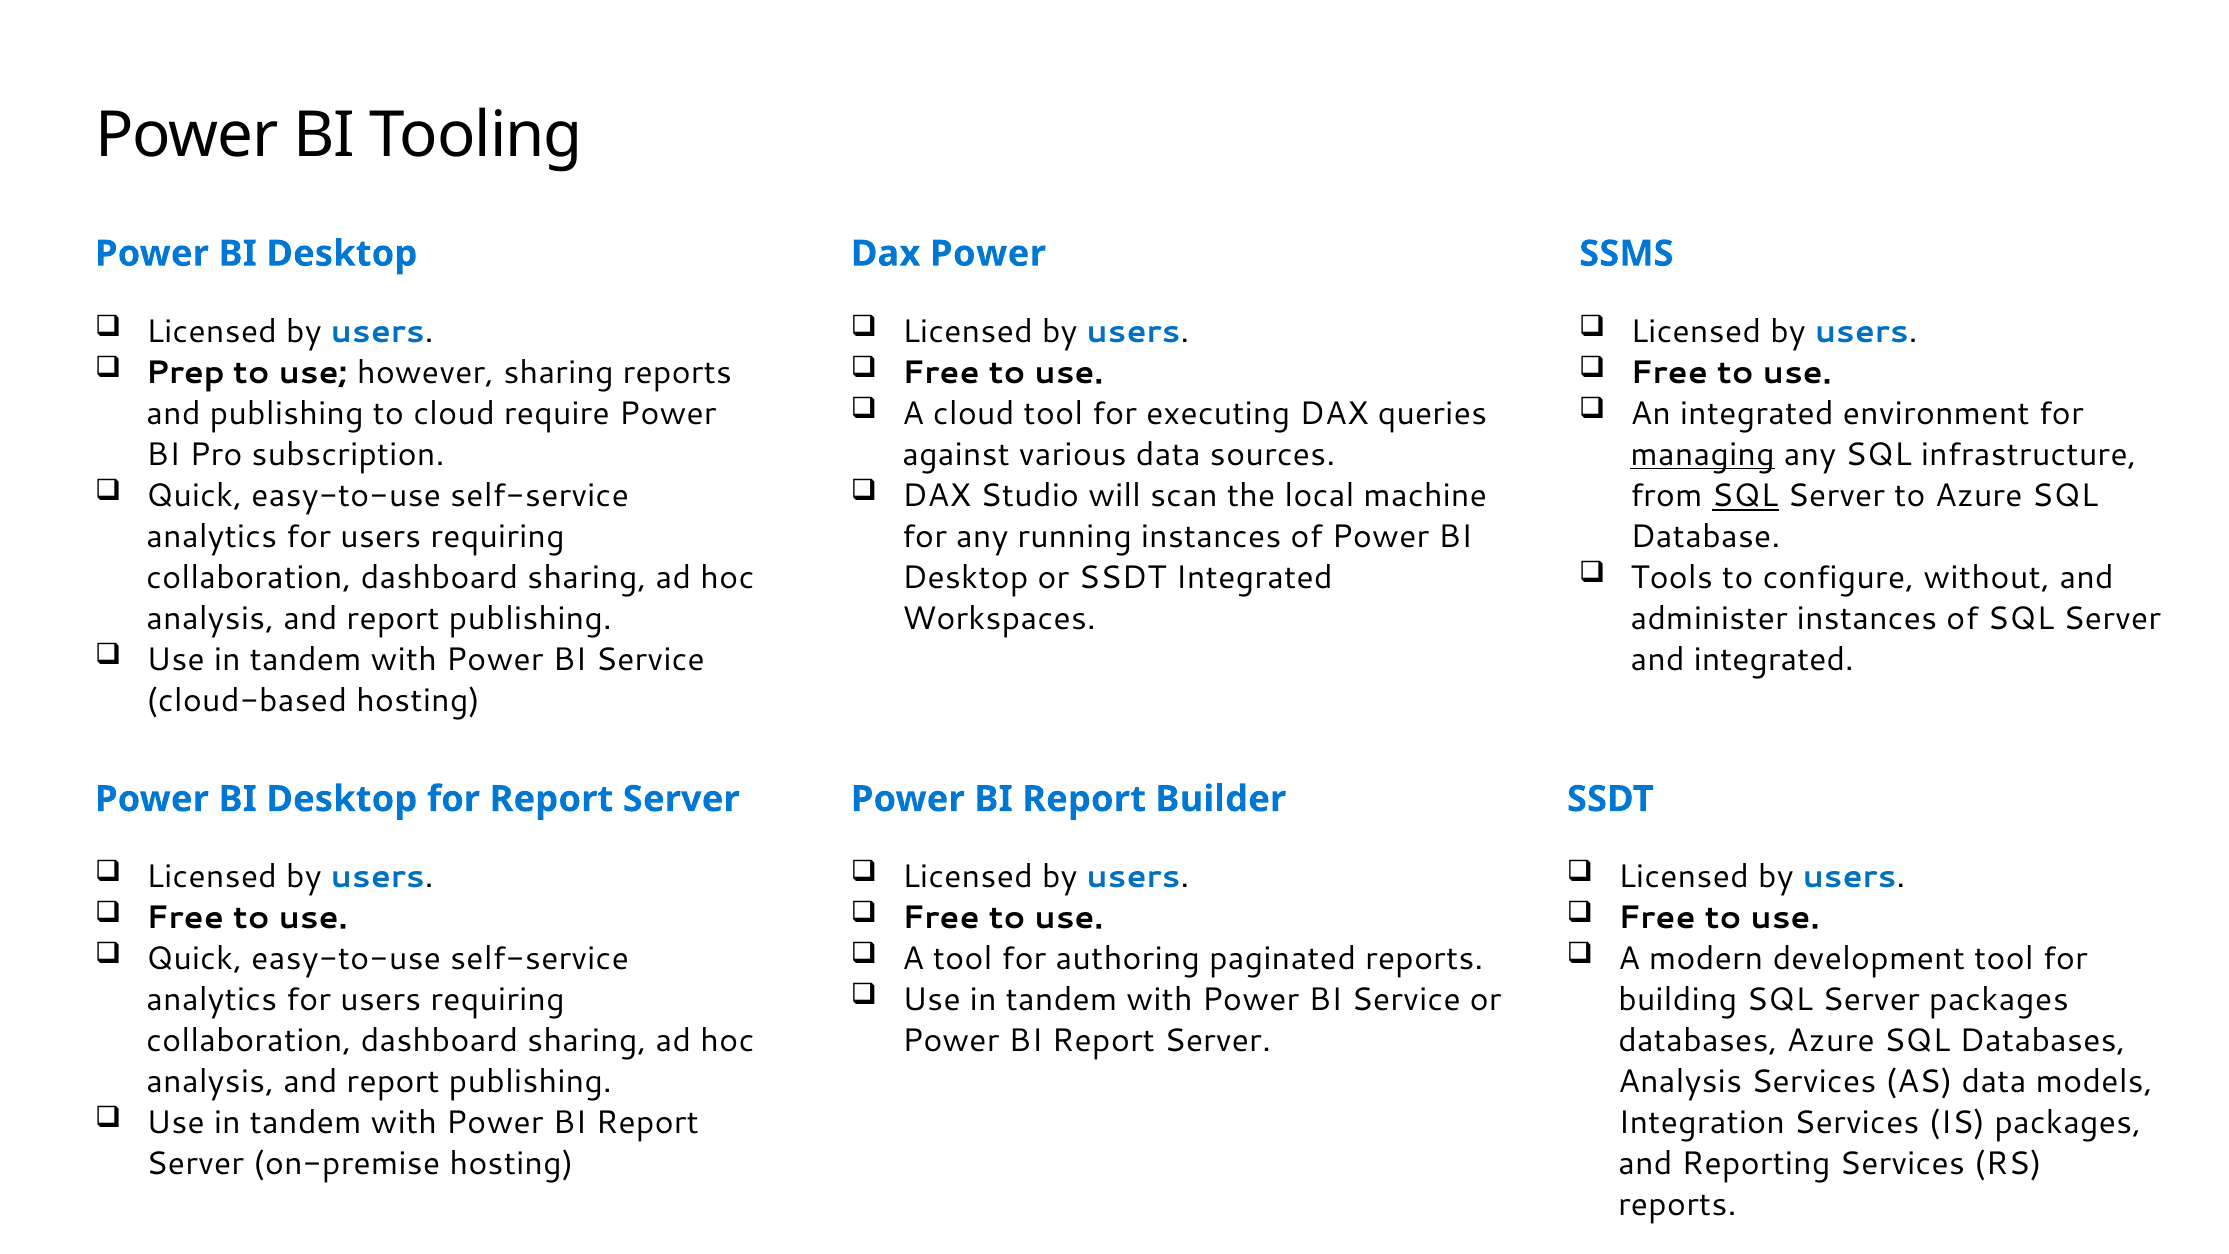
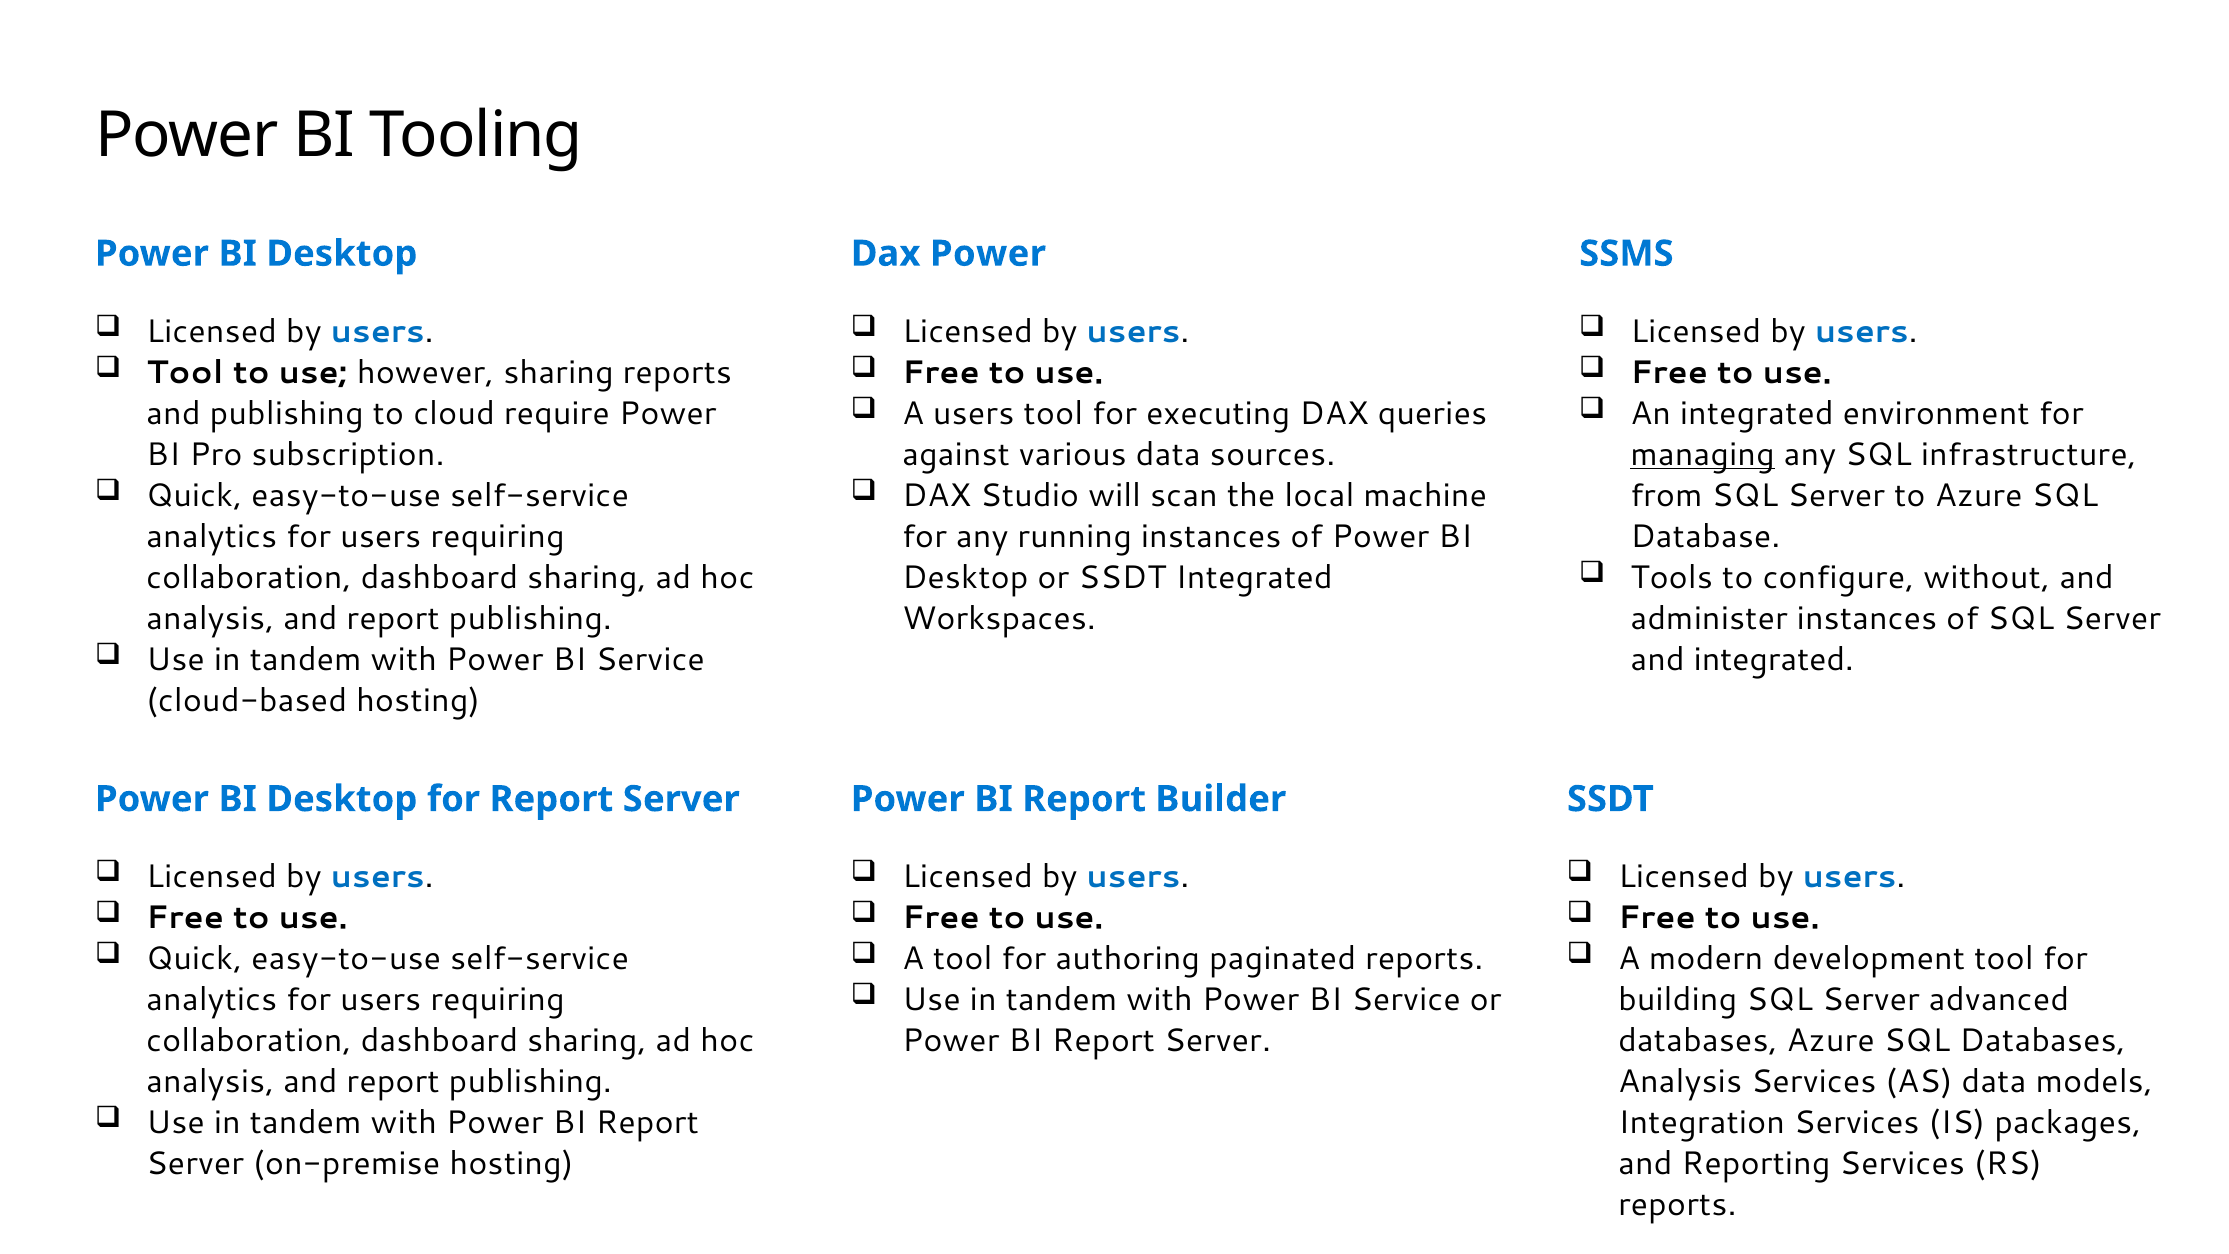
Prep at (185, 372): Prep -> Tool
A cloud: cloud -> users
SQL at (1745, 495) underline: present -> none
Server packages: packages -> advanced
